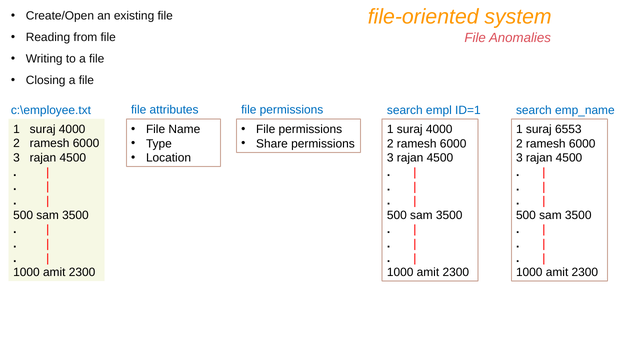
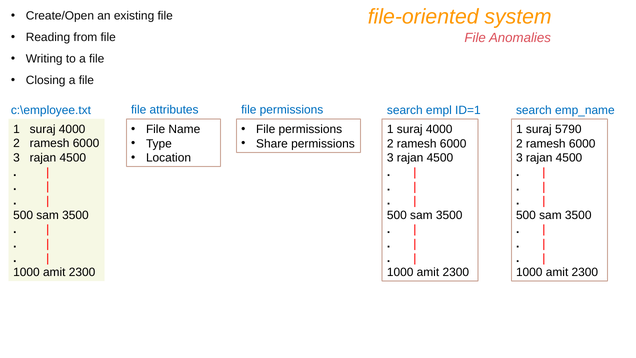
6553: 6553 -> 5790
